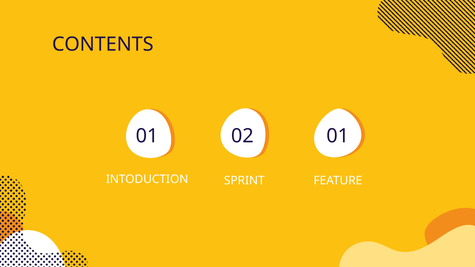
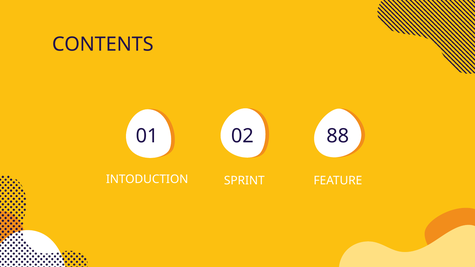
02 01: 01 -> 88
